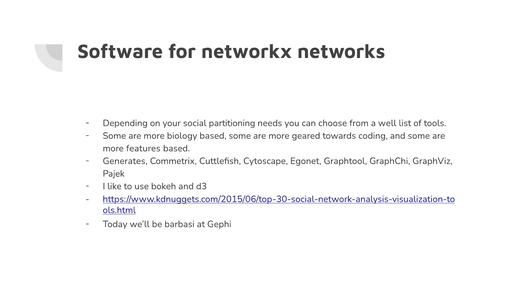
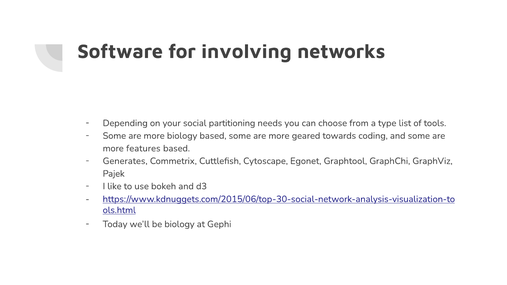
networkx: networkx -> involving
well: well -> type
be barbasi: barbasi -> biology
